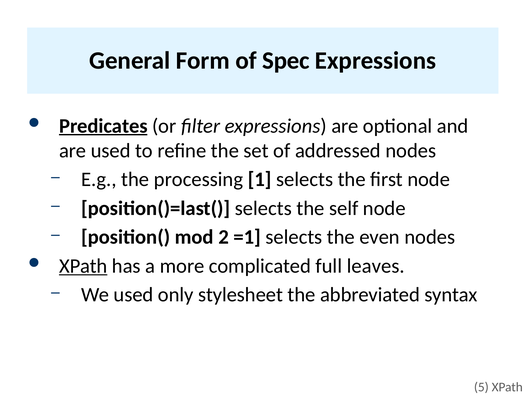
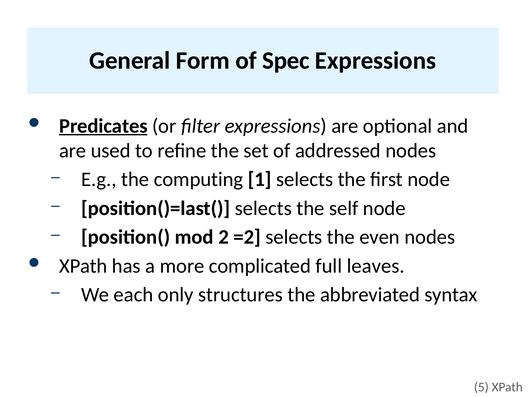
processing: processing -> computing
=1: =1 -> =2
XPath at (83, 266) underline: present -> none
We used: used -> each
stylesheet: stylesheet -> structures
